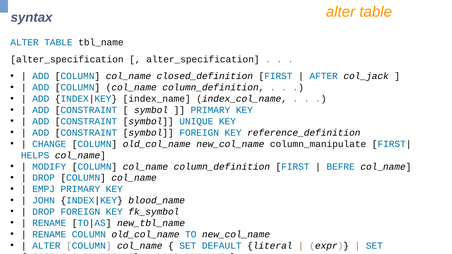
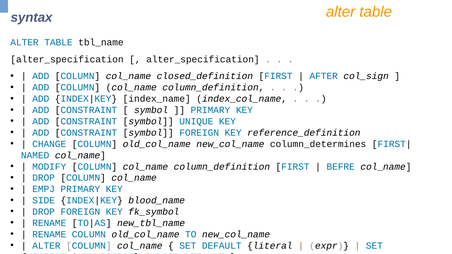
col_jack: col_jack -> col_sign
column_manipulate: column_manipulate -> column_determines
HELPS: HELPS -> NAMED
JOHN: JOHN -> SIDE
